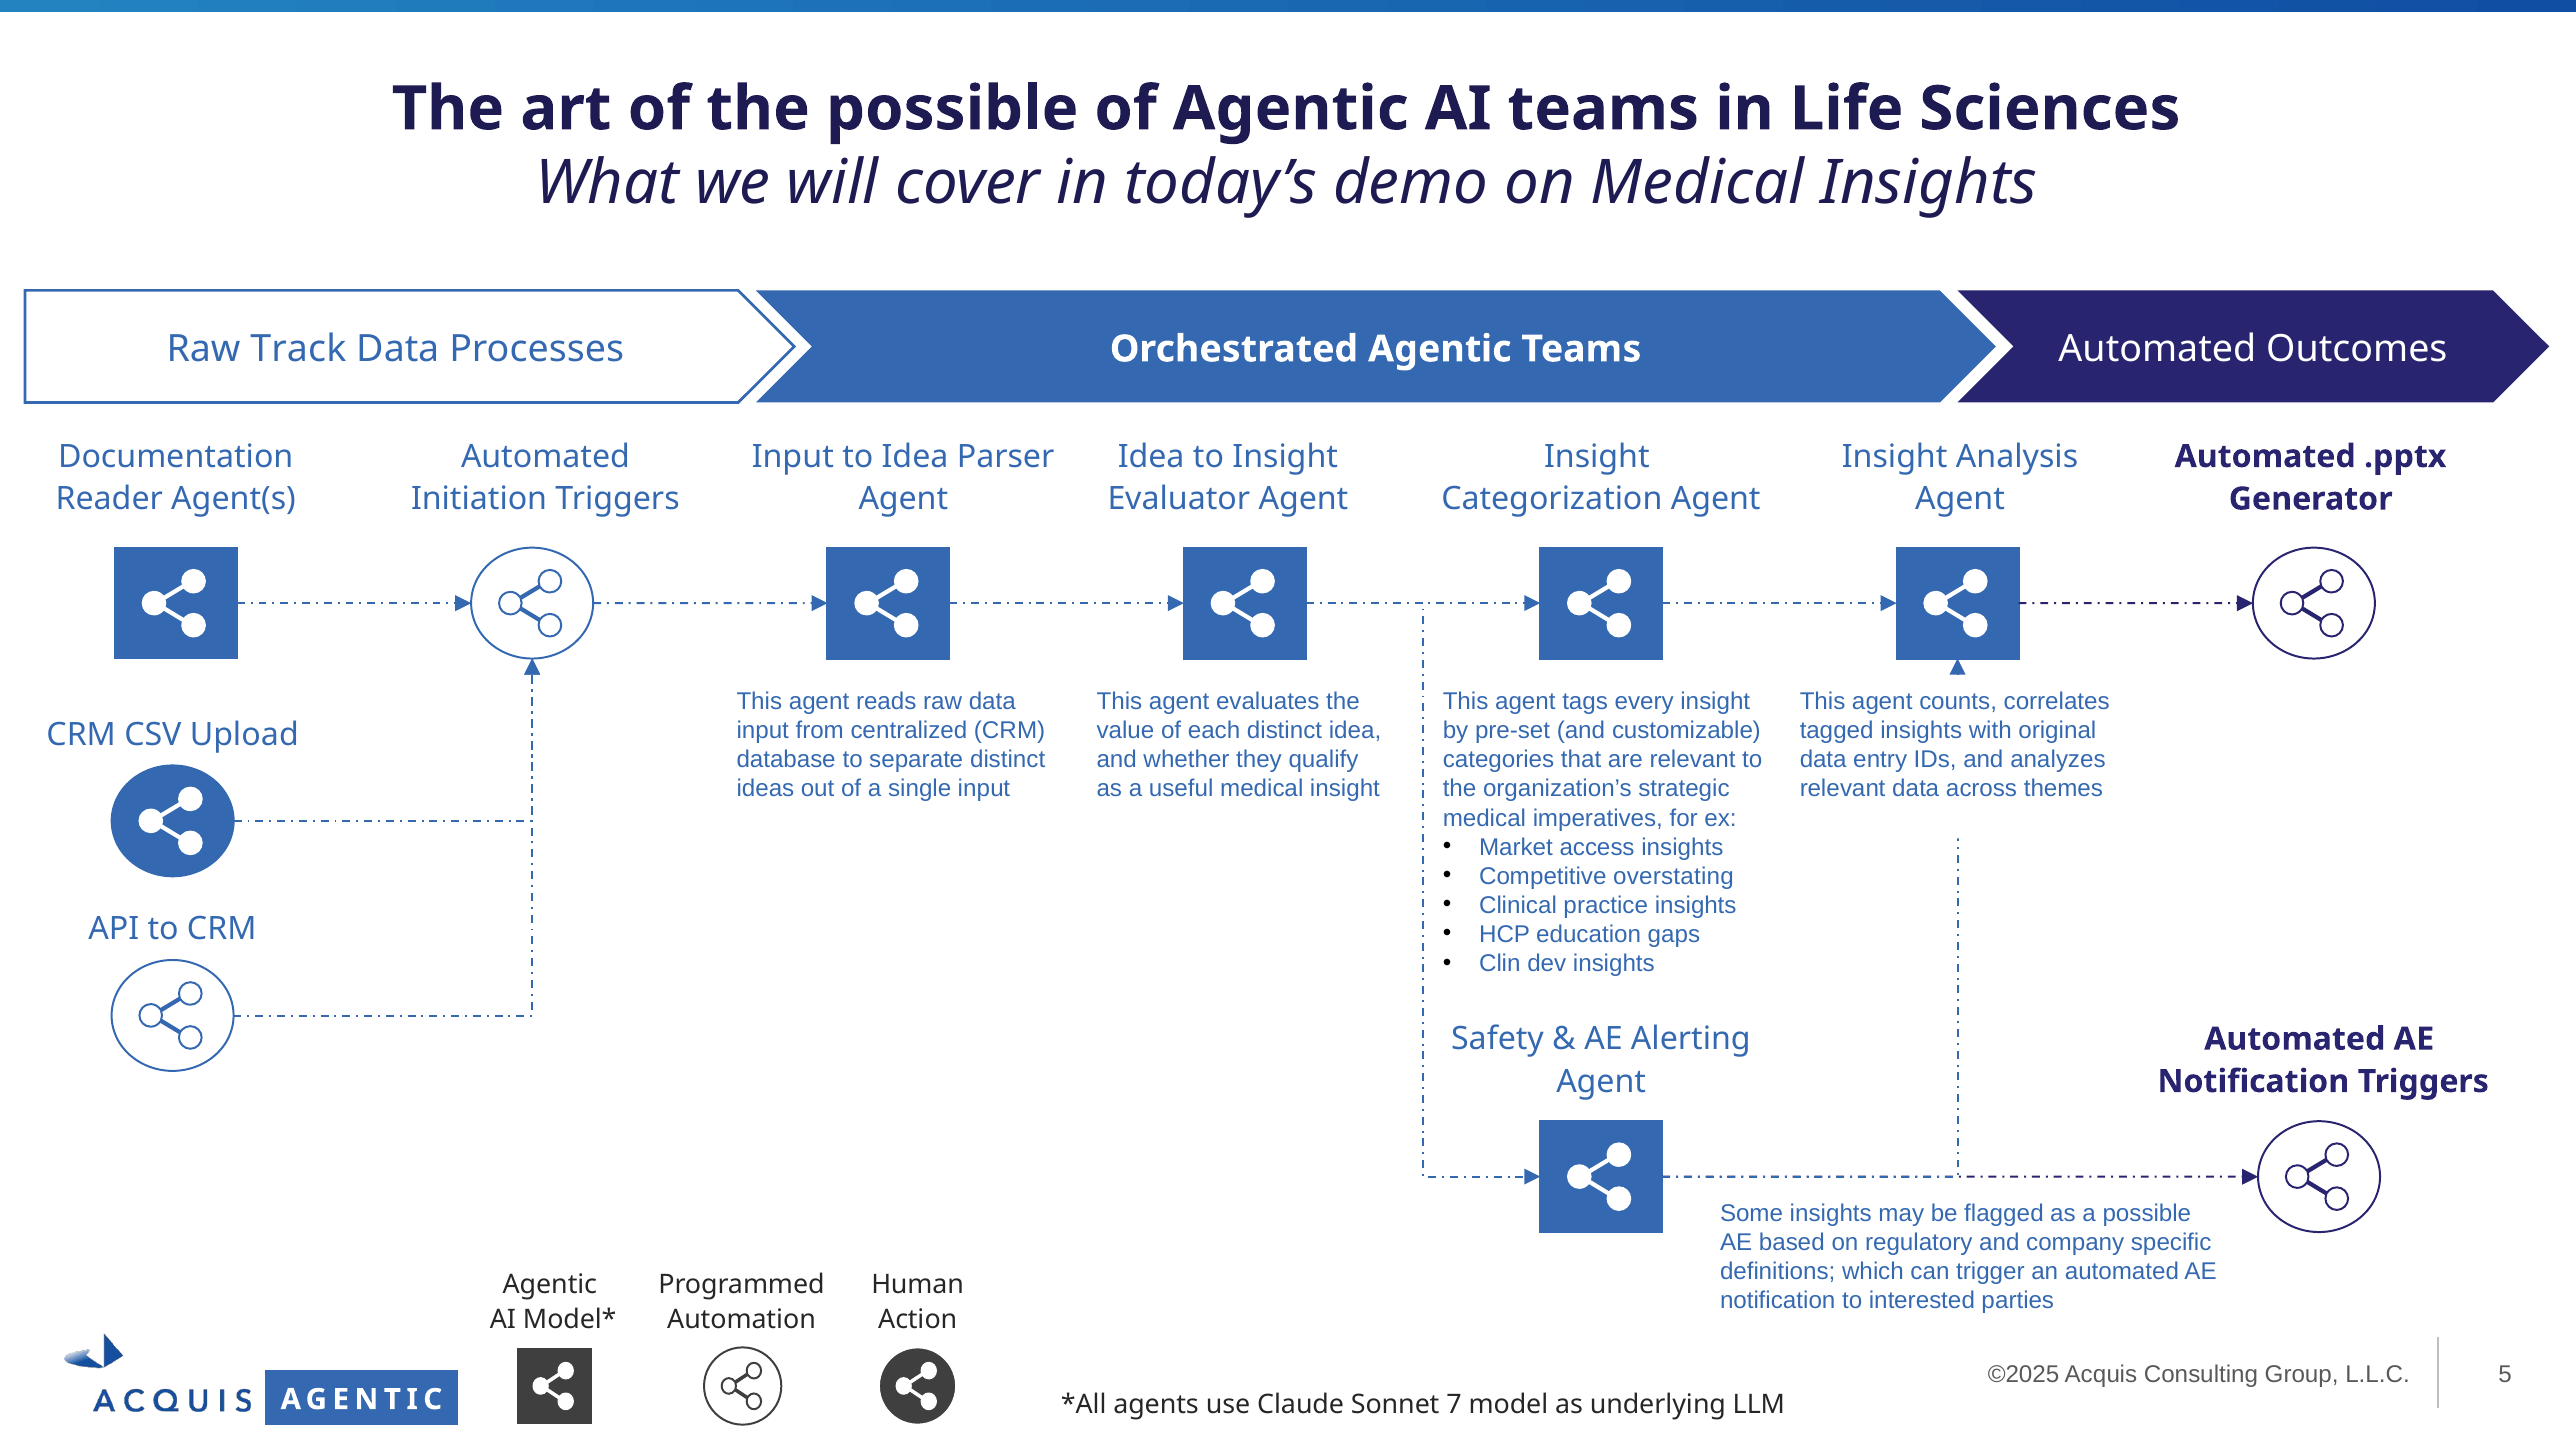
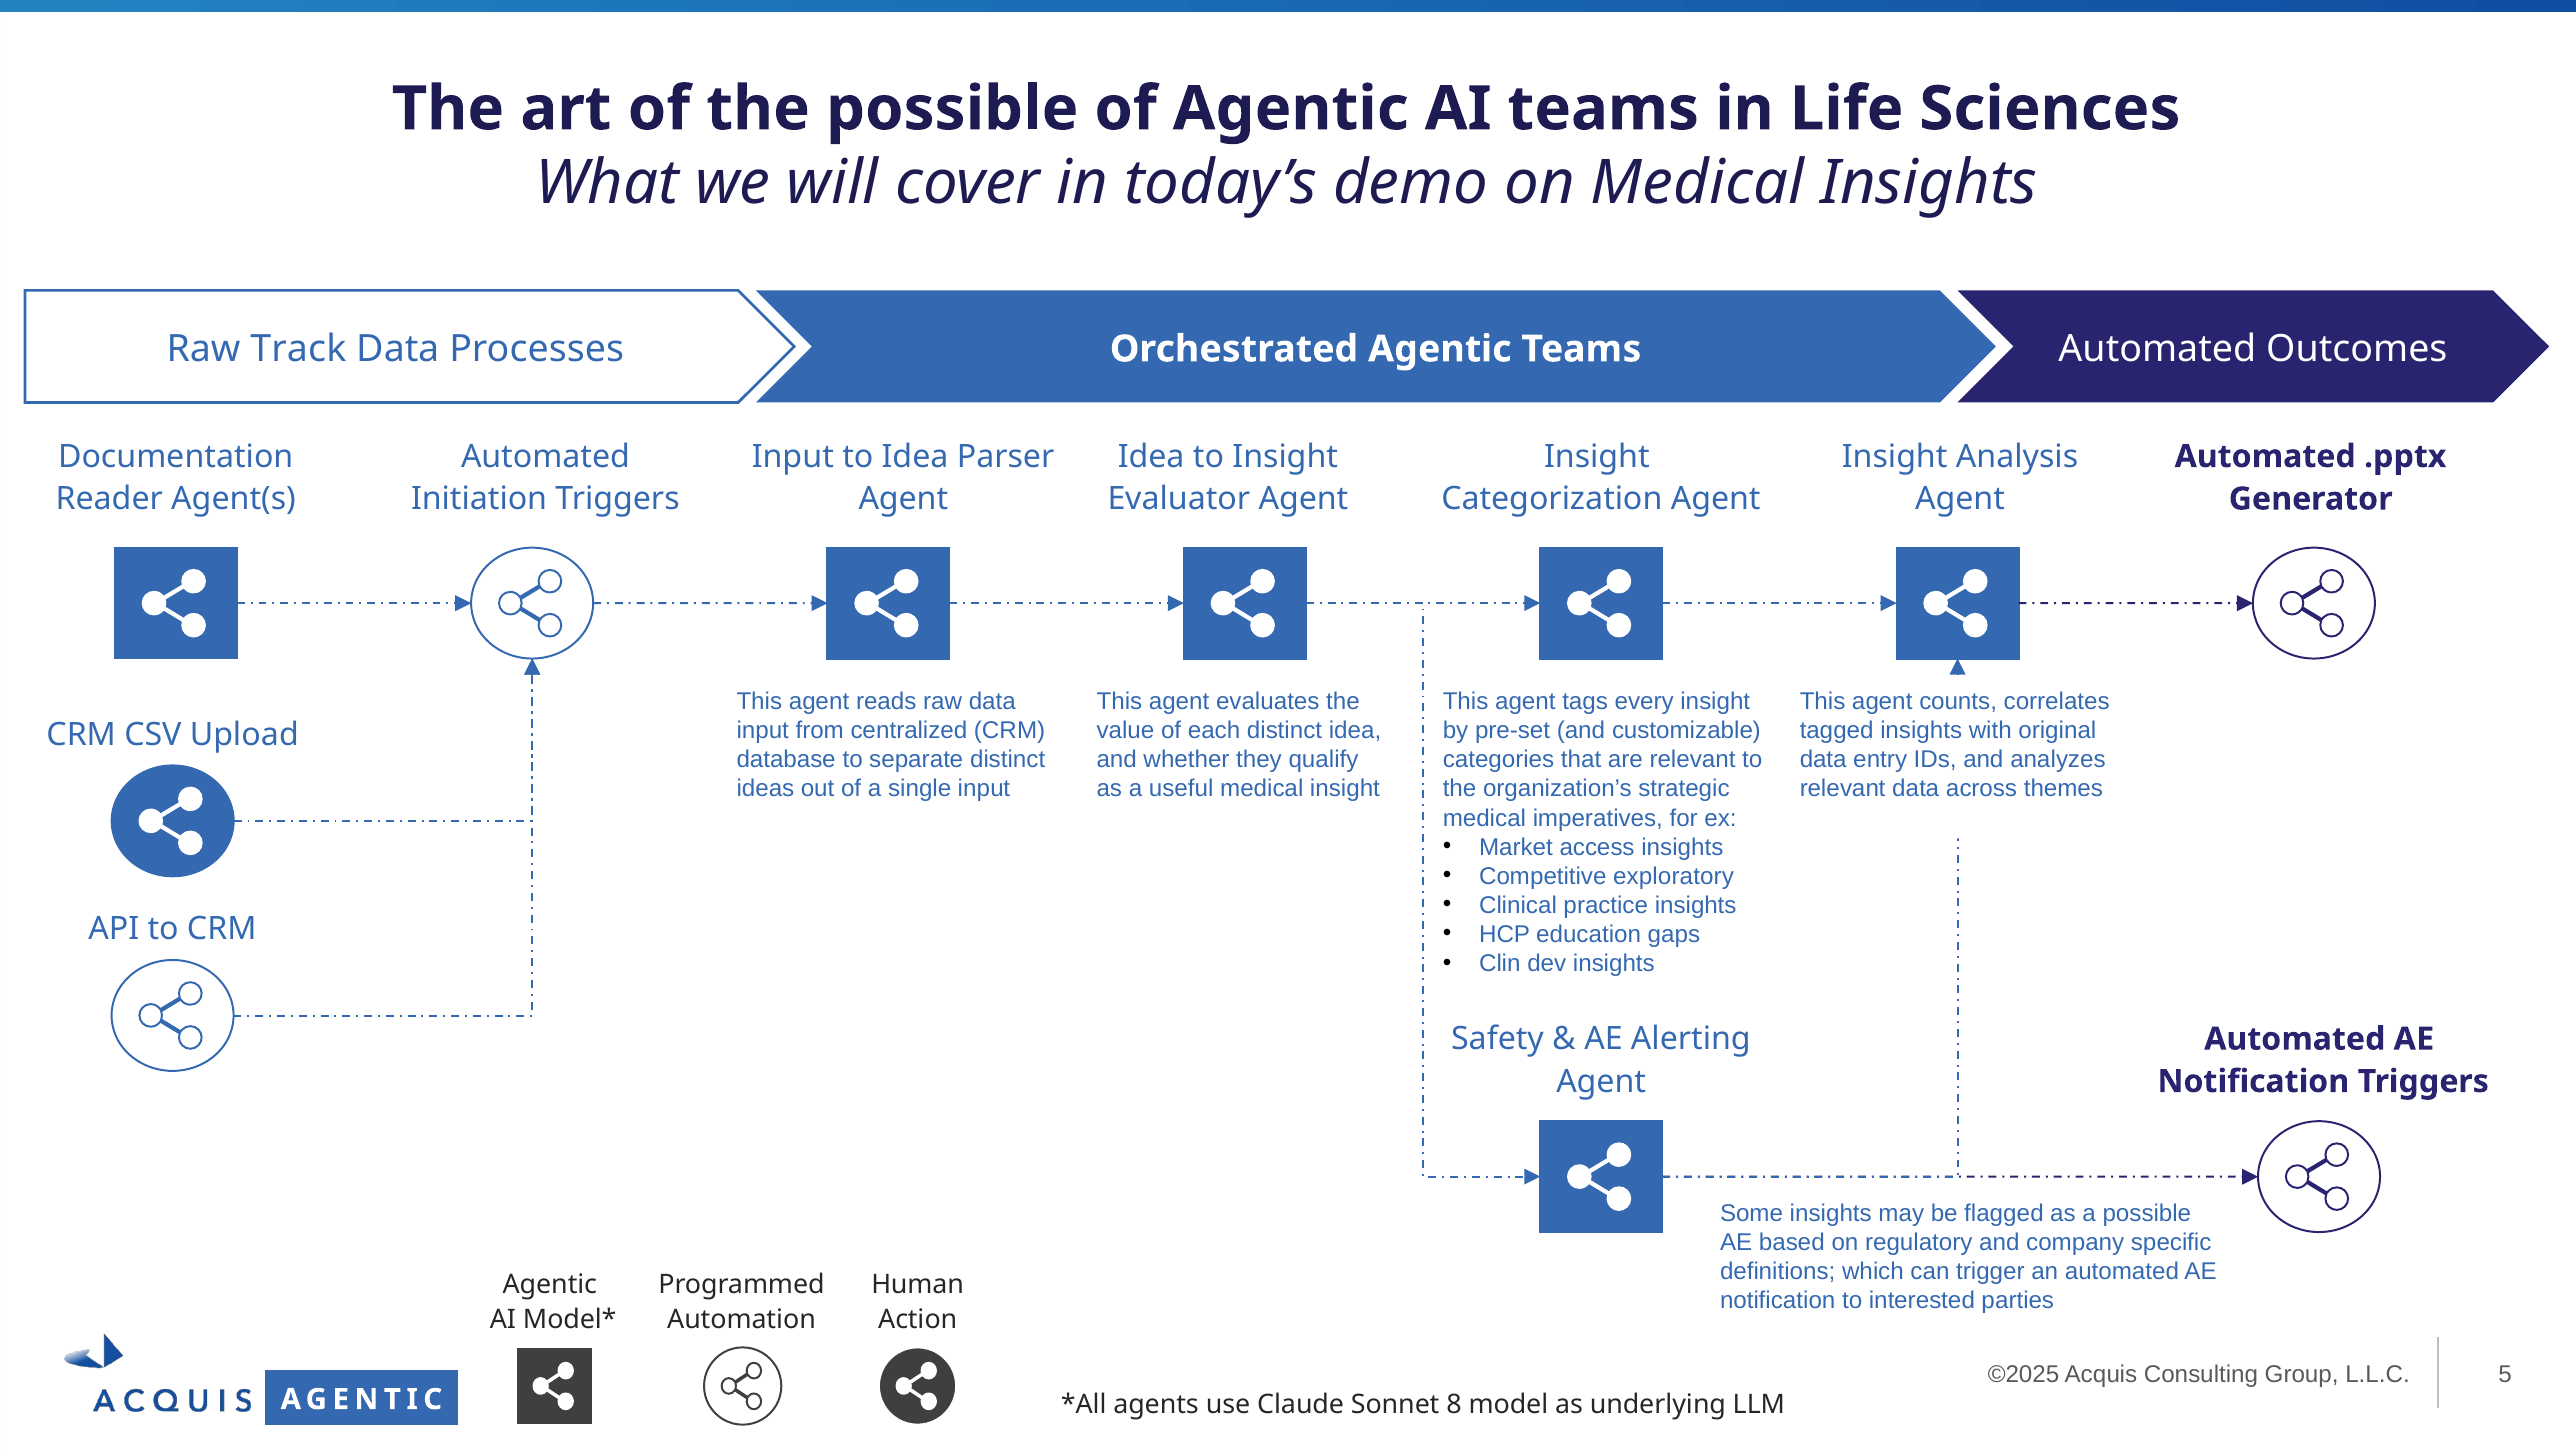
overstating: overstating -> exploratory
7: 7 -> 8
